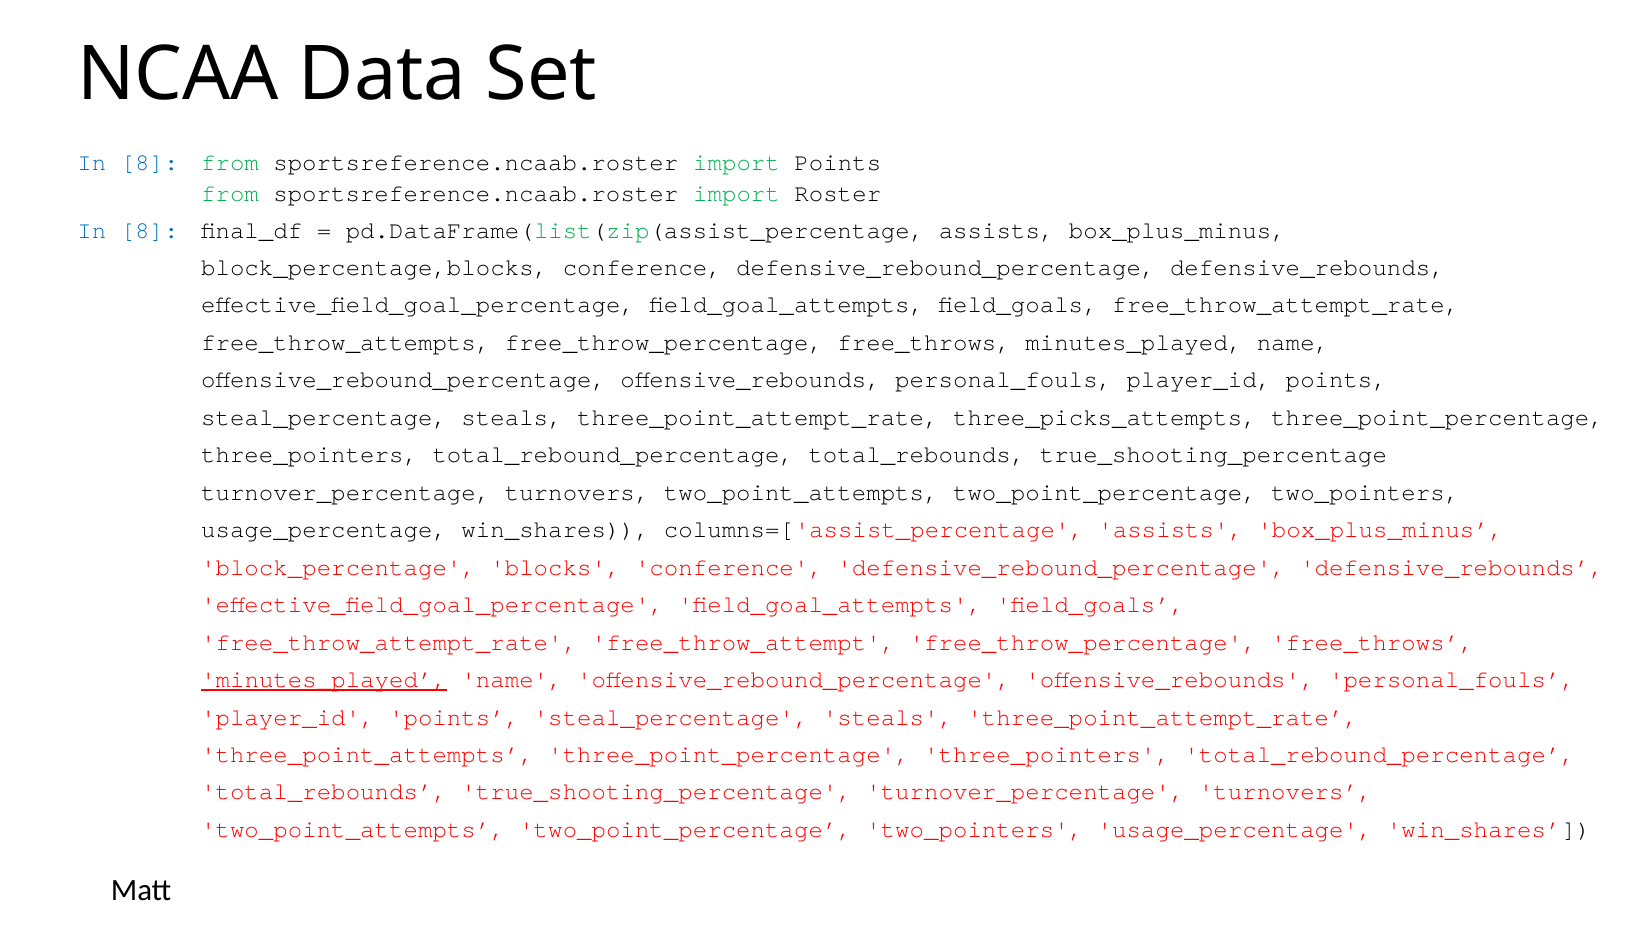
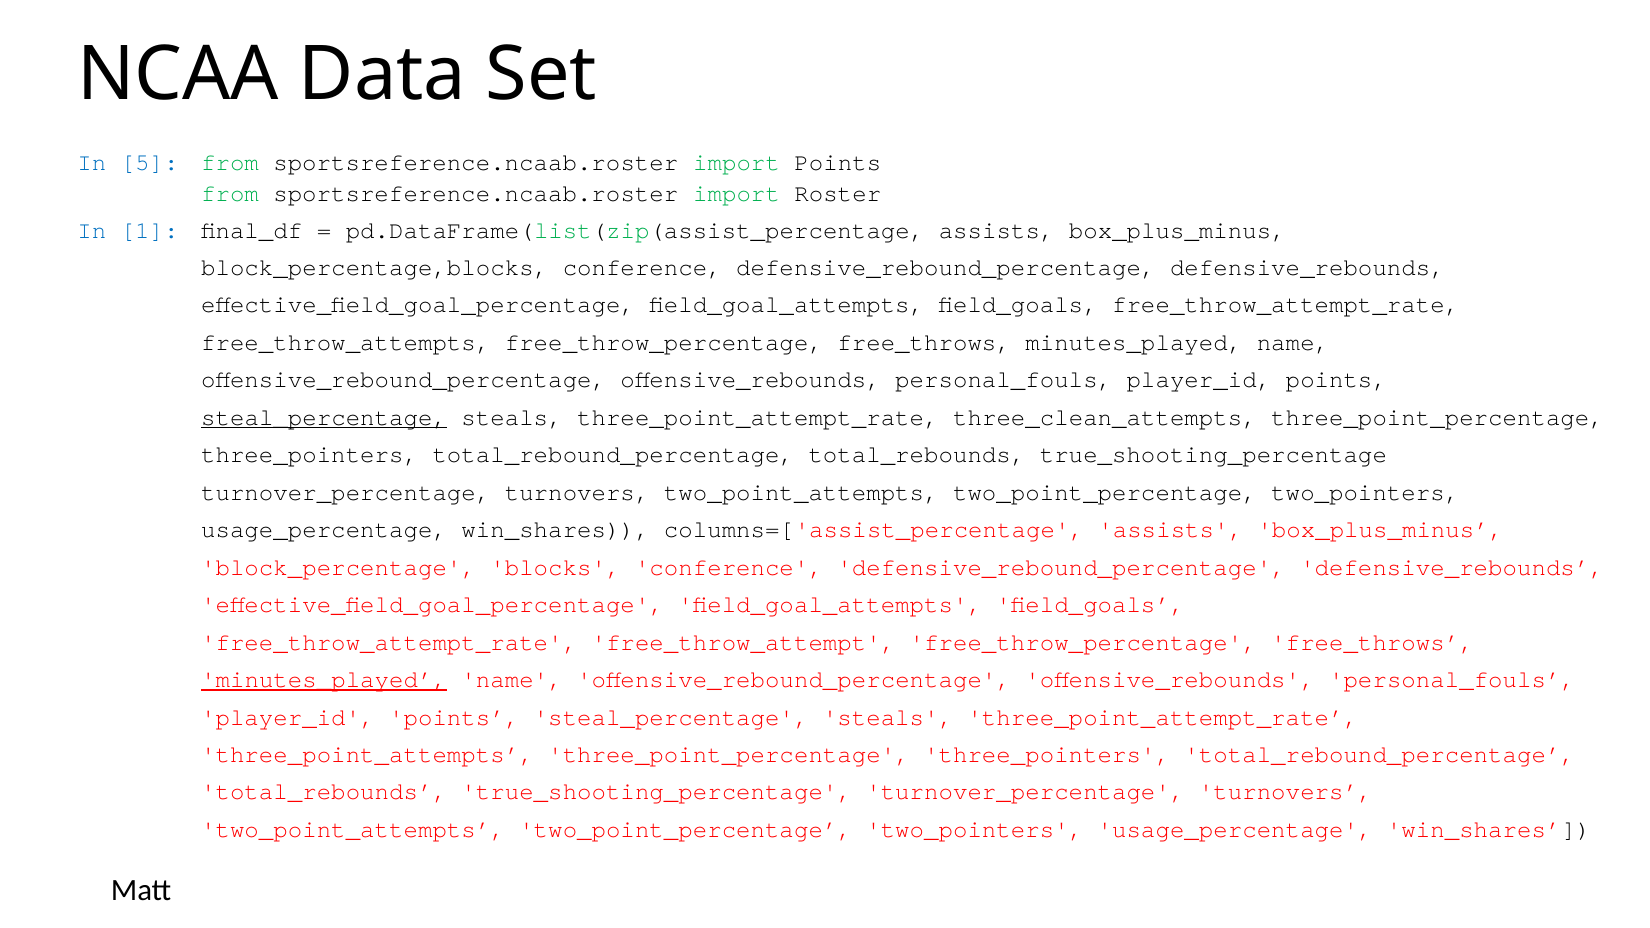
8 at (150, 162): 8 -> 5
8 at (150, 230): 8 -> 1
steal_percentage at (324, 417) underline: none -> present
three_picks_attempts: three_picks_attempts -> three_clean_attempts
